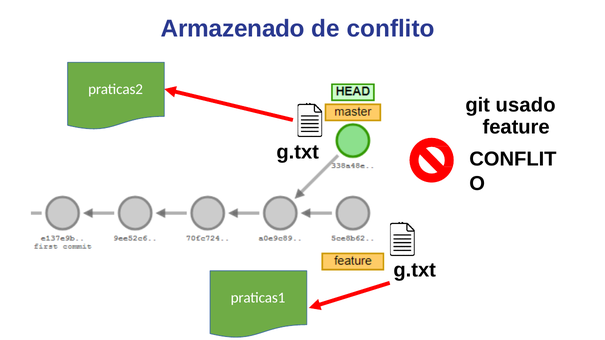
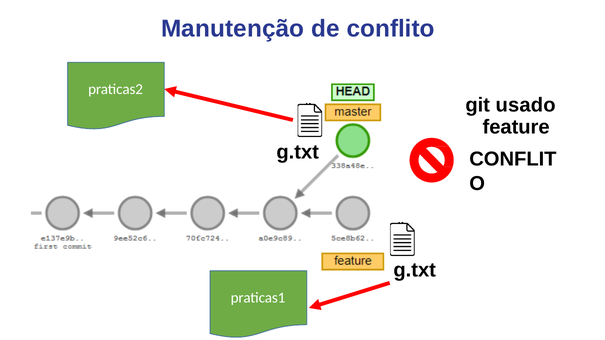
Armazenado: Armazenado -> Manutenção
